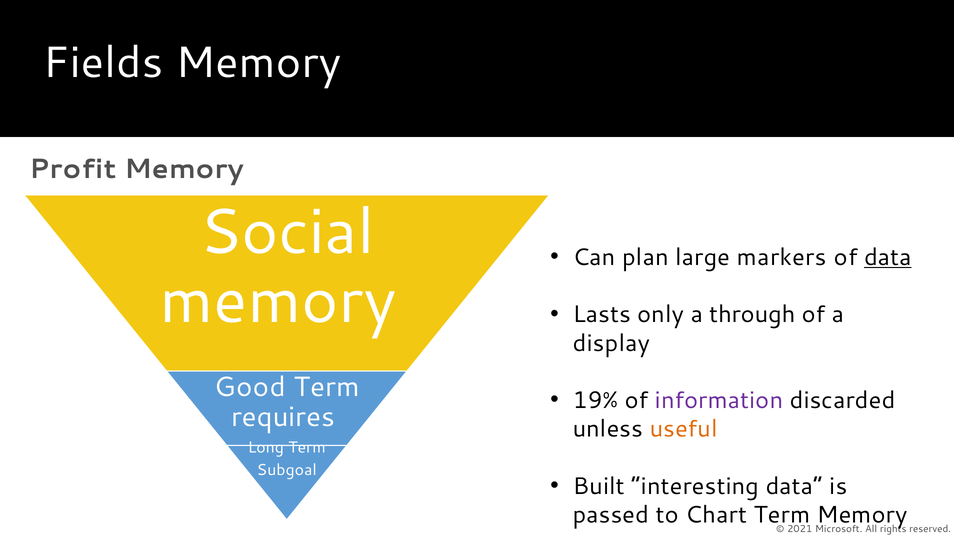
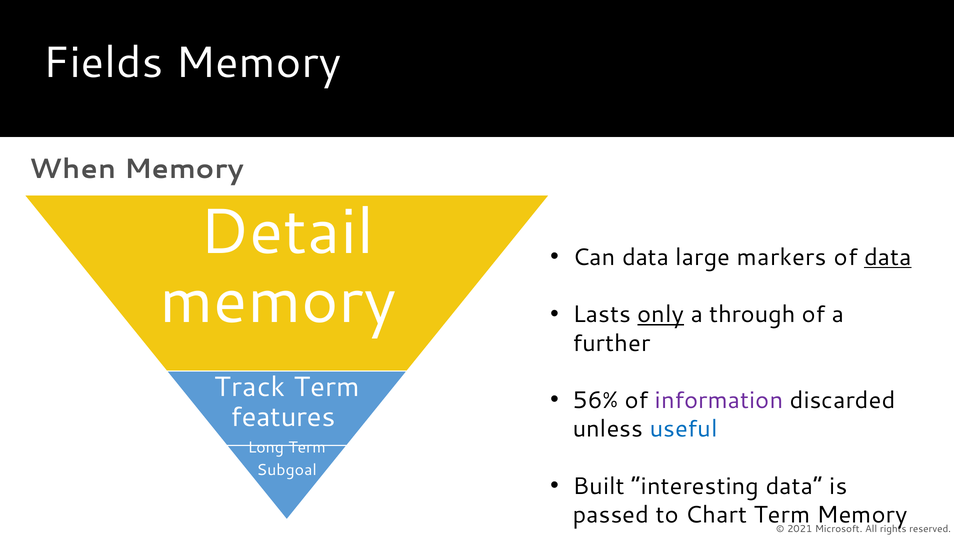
Profit: Profit -> When
Social: Social -> Detail
Can plan: plan -> data
only underline: none -> present
display: display -> further
Good: Good -> Track
19%: 19% -> 56%
requires: requires -> features
useful colour: orange -> blue
